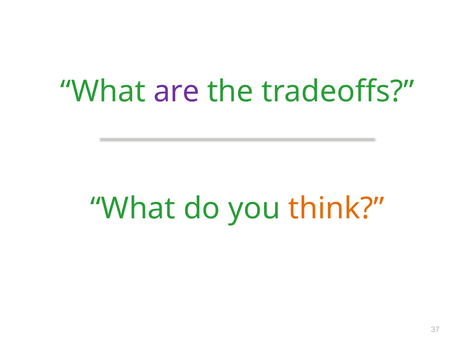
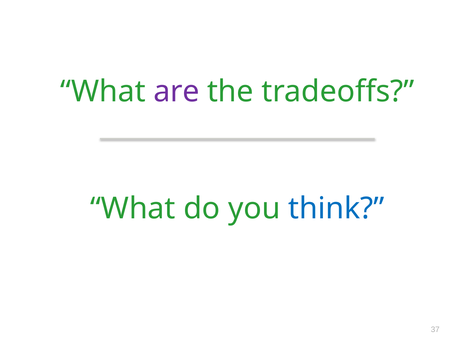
think colour: orange -> blue
